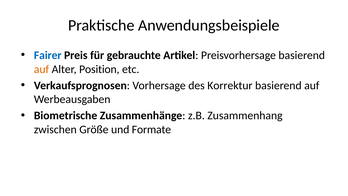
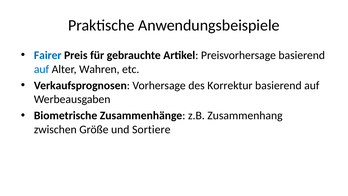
auf at (42, 69) colour: orange -> blue
Position: Position -> Wahren
Formate: Formate -> Sortiere
